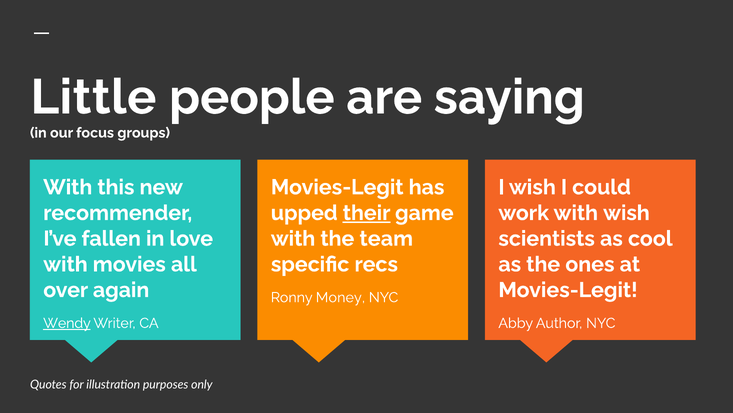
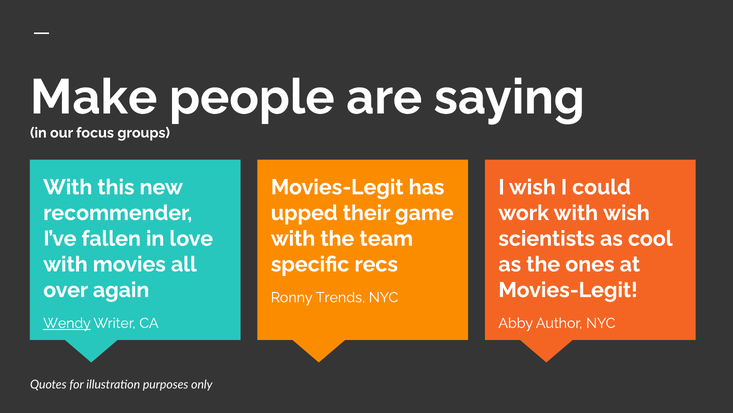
Little: Little -> Make
their underline: present -> none
Money: Money -> Trends
